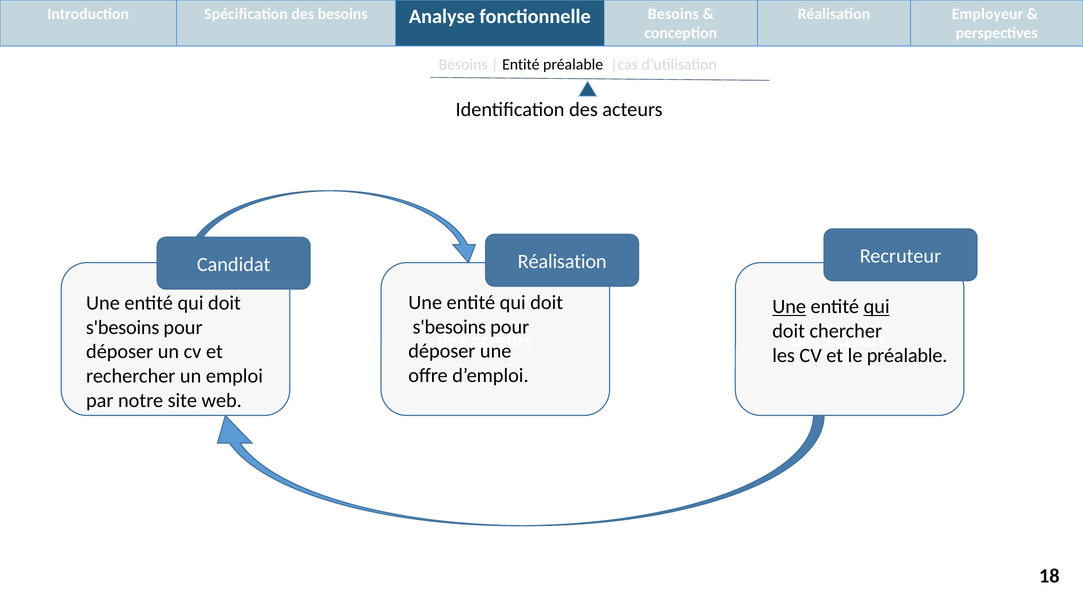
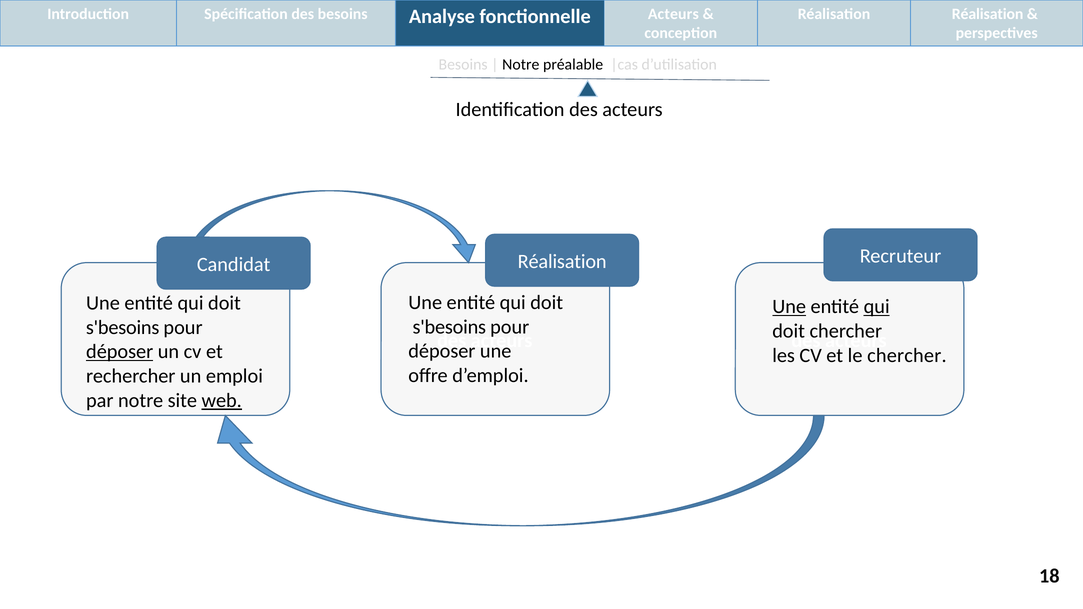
fonctionnelle Besoins: Besoins -> Acteurs
Réalisation Employeur: Employeur -> Réalisation
Entité at (521, 65): Entité -> Notre
déposer at (120, 352) underline: none -> present
le préalable: préalable -> chercher
web underline: none -> present
